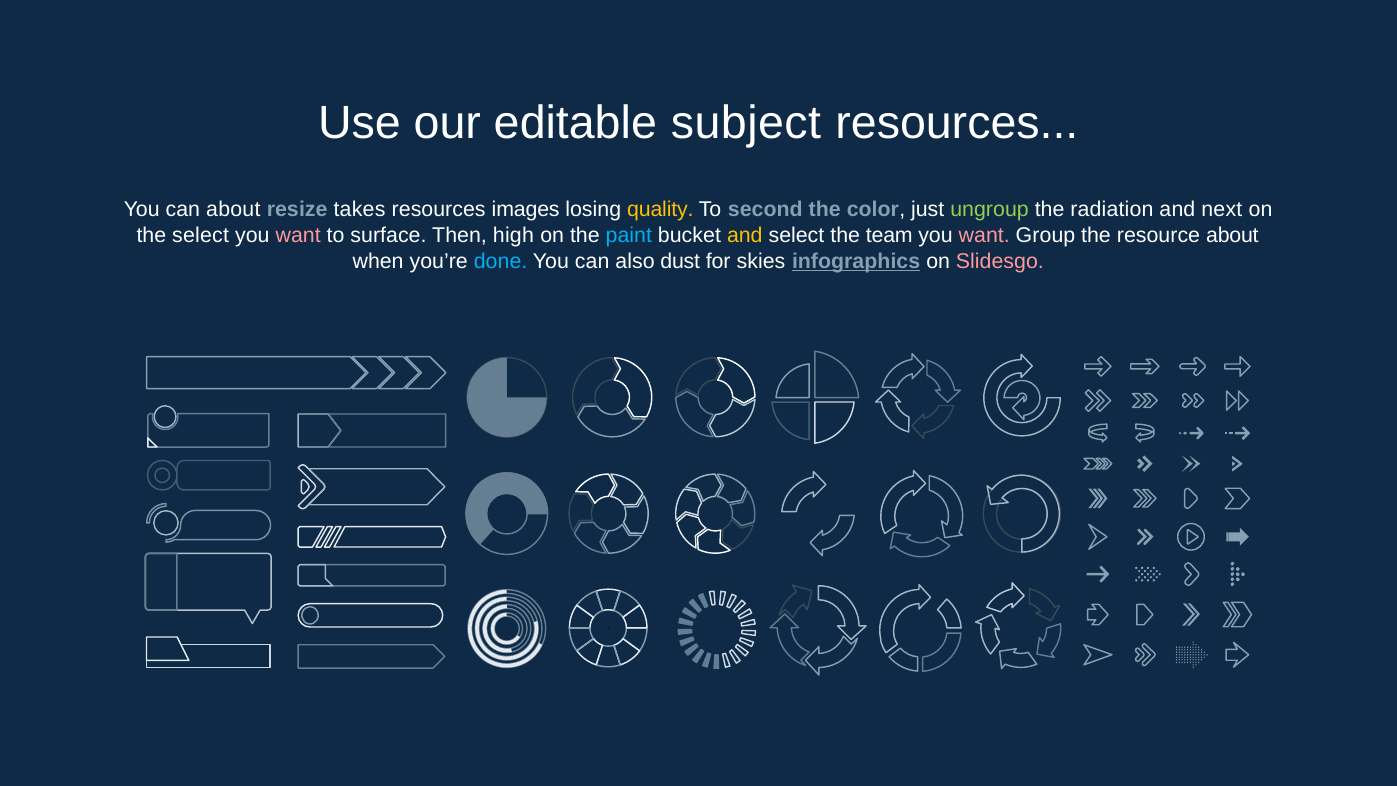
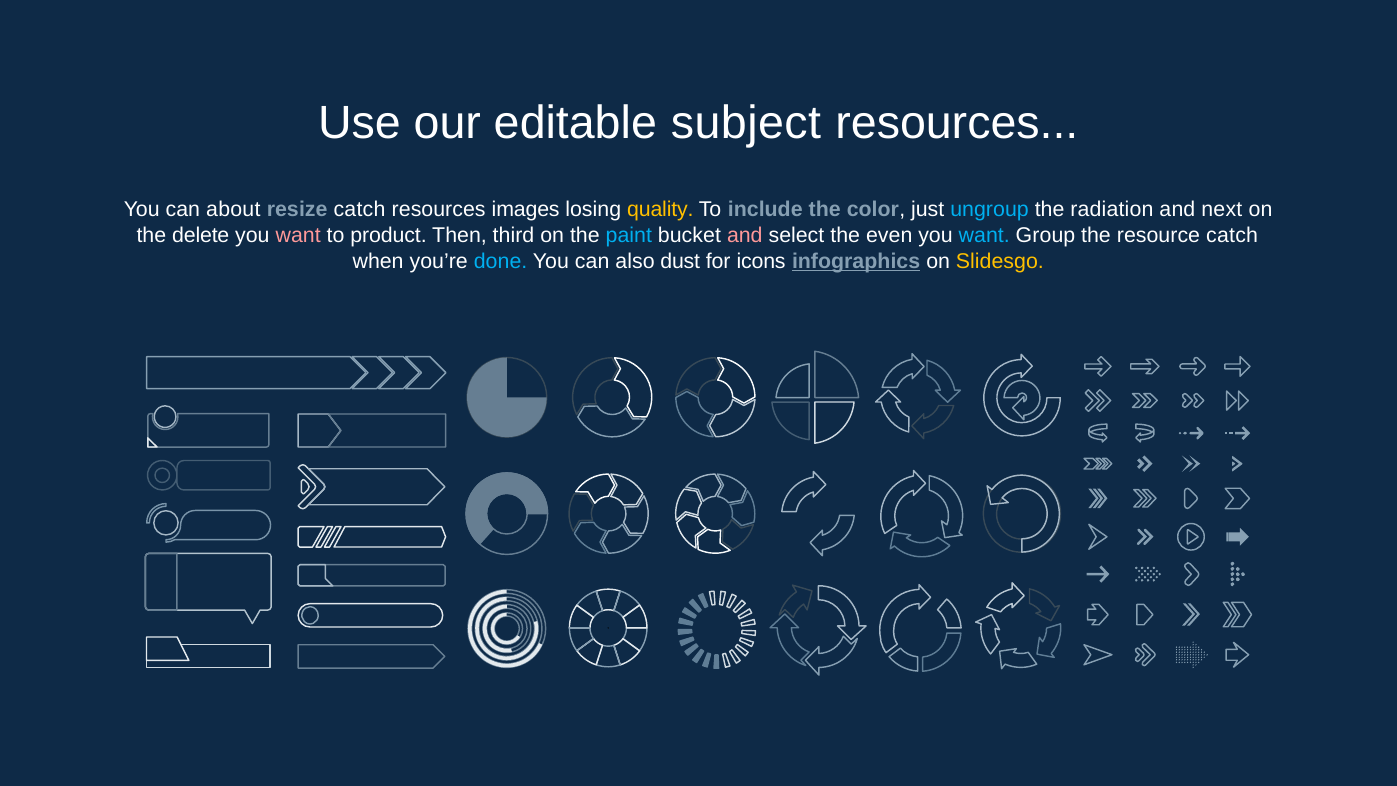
resize takes: takes -> catch
second: second -> include
ungroup colour: light green -> light blue
the select: select -> delete
surface: surface -> product
high: high -> third
and at (745, 235) colour: yellow -> pink
team: team -> even
want at (984, 235) colour: pink -> light blue
resource about: about -> catch
skies: skies -> icons
Slidesgo colour: pink -> yellow
